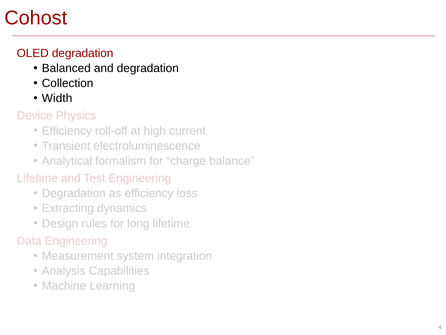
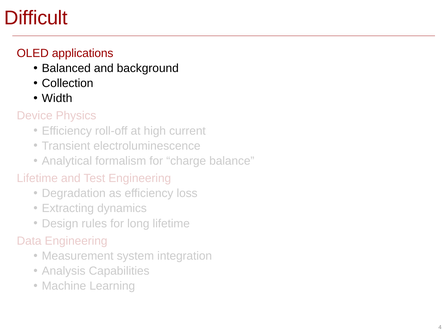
Cohost: Cohost -> Difficult
OLED degradation: degradation -> applications
and degradation: degradation -> background
